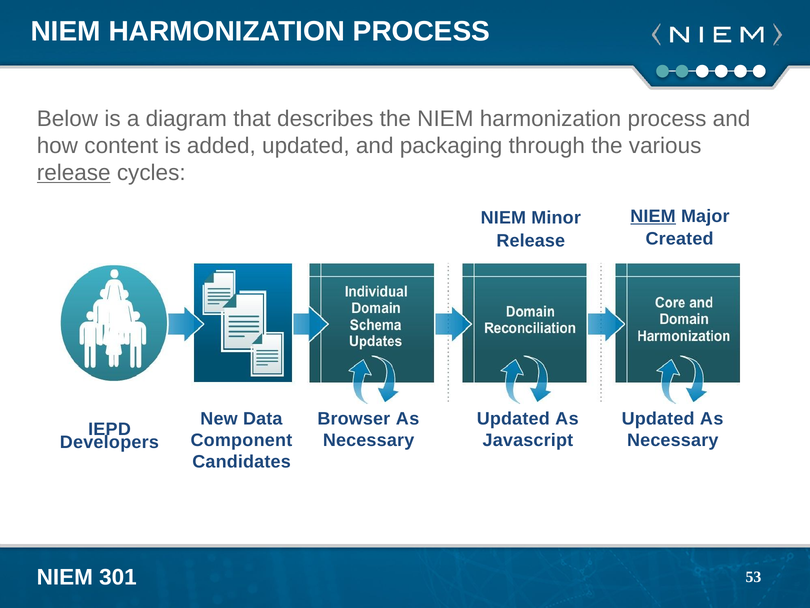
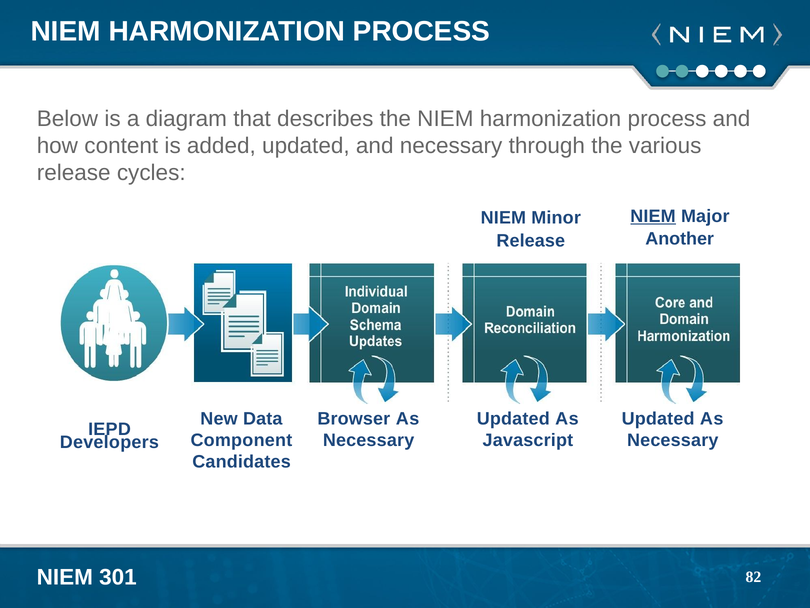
and packaging: packaging -> necessary
release at (74, 173) underline: present -> none
Created: Created -> Another
53: 53 -> 82
